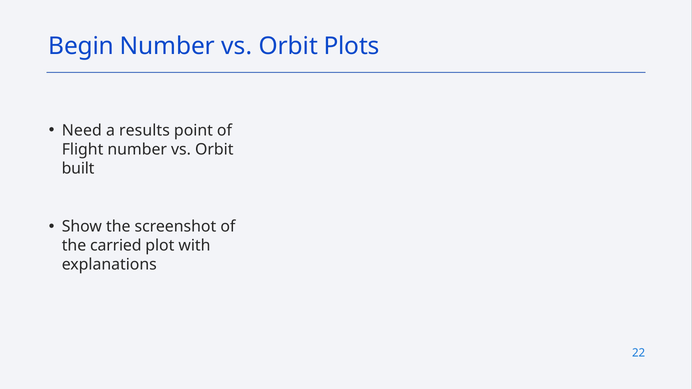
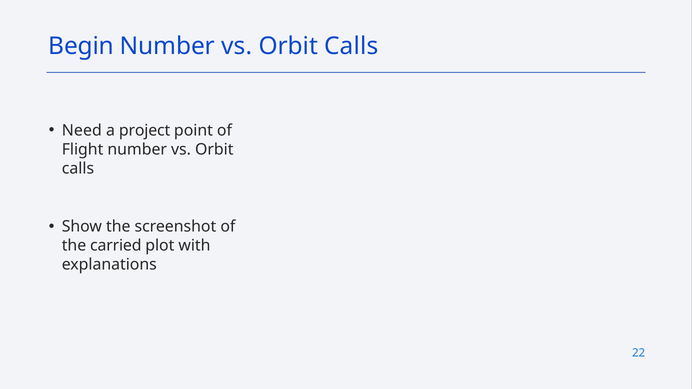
Plots at (352, 46): Plots -> Calls
results: results -> project
built at (78, 169): built -> calls
